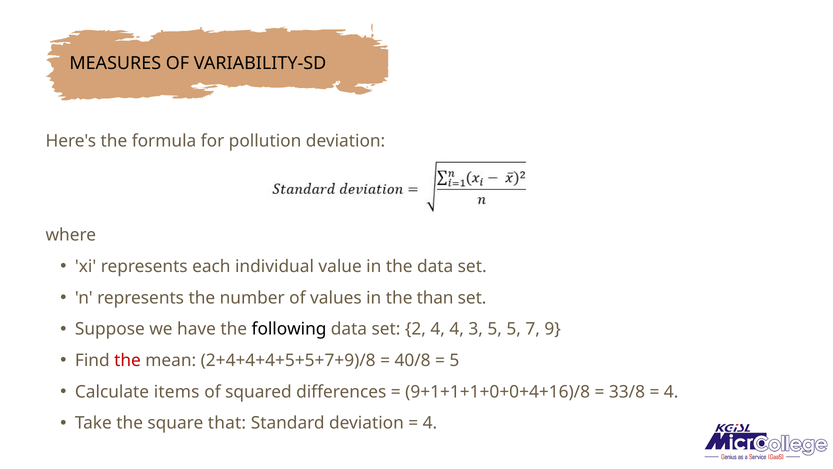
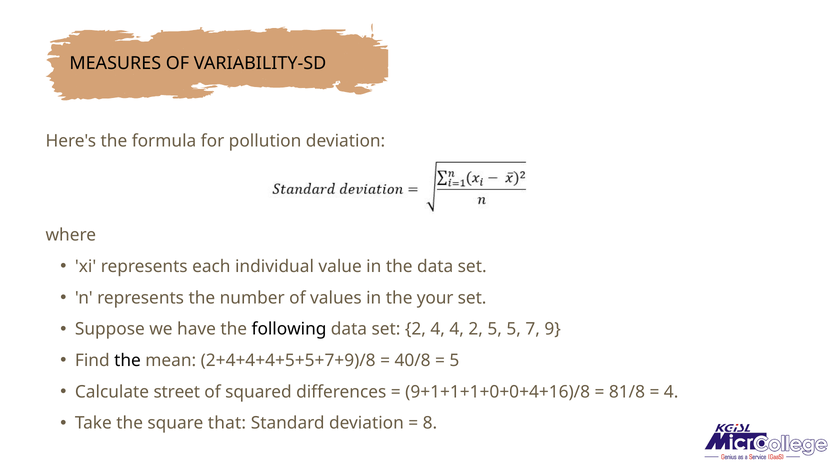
than: than -> your
4 3: 3 -> 2
the at (128, 360) colour: red -> black
items: items -> street
33/8: 33/8 -> 81/8
4 at (430, 423): 4 -> 8
